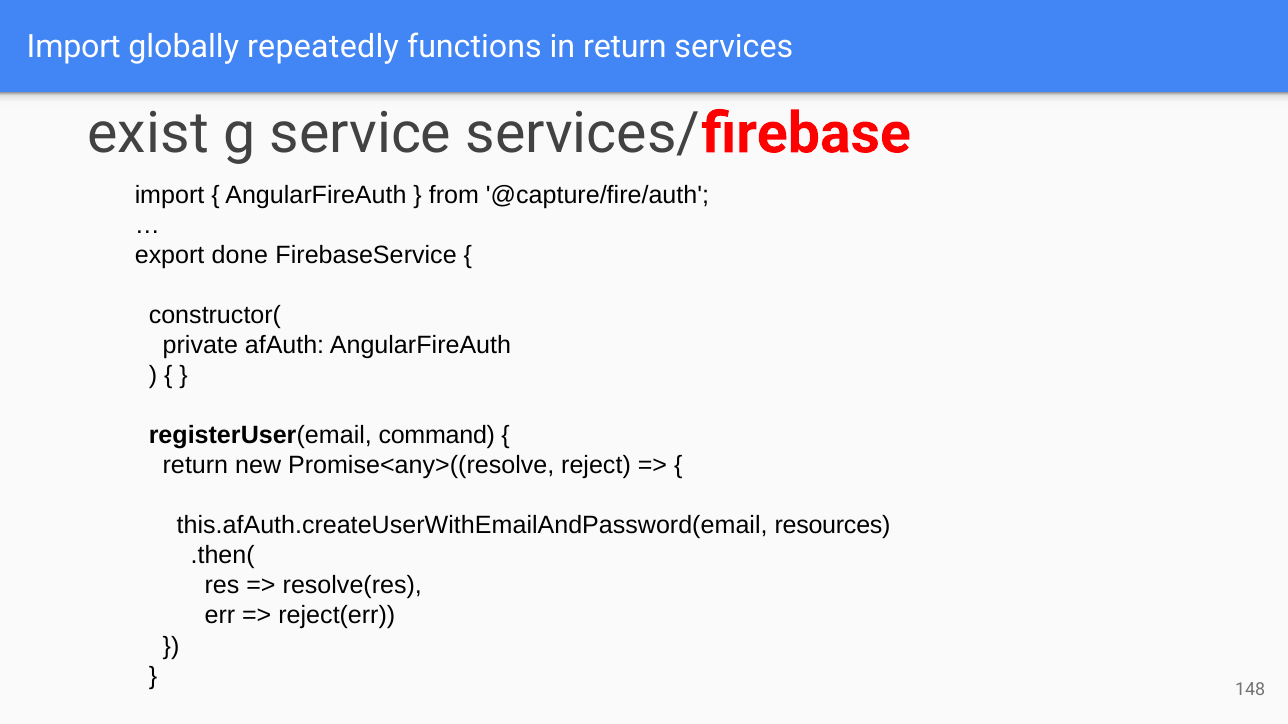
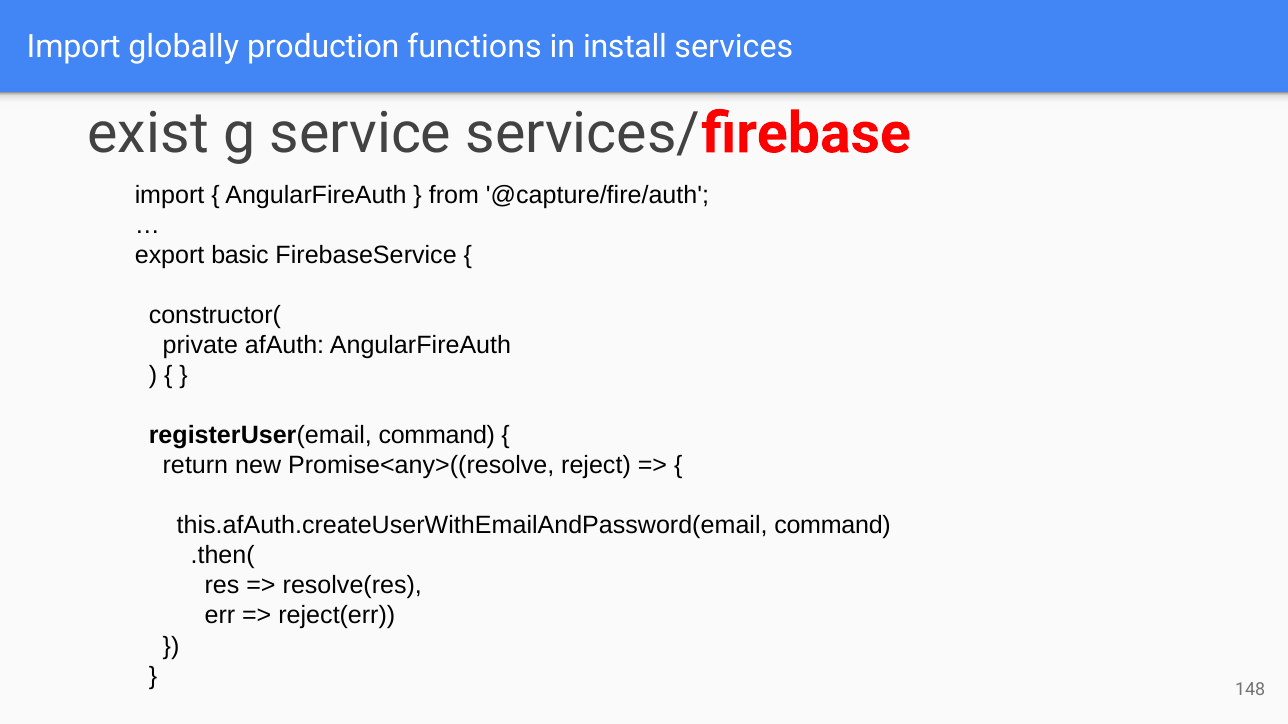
repeatedly: repeatedly -> production
in return: return -> install
done: done -> basic
this.afAuth.createUserWithEmailAndPassword(email resources: resources -> command
